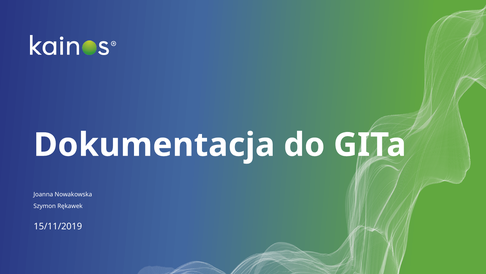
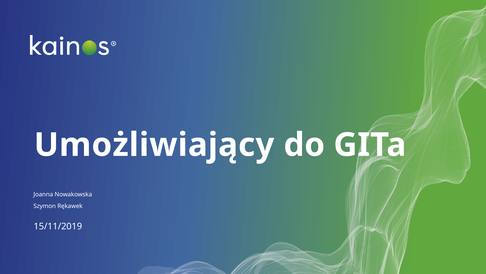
Dokumentacja: Dokumentacja -> Umożliwiający
